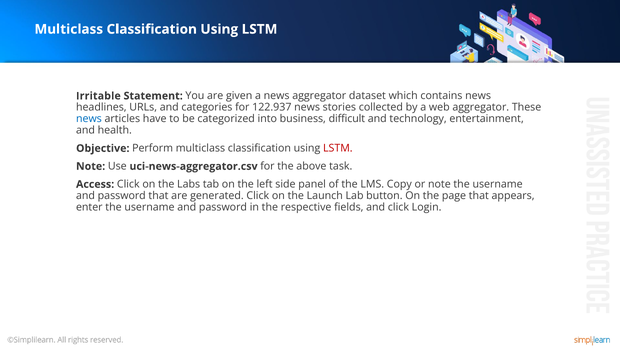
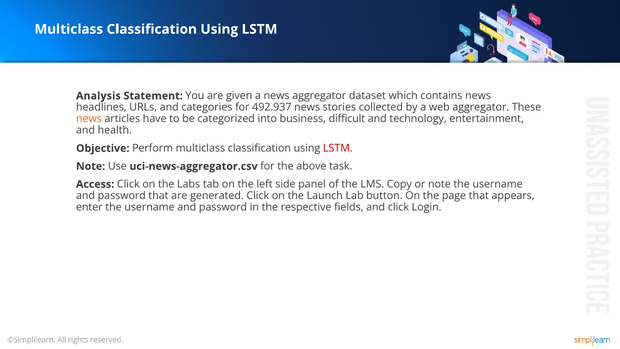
Irritable: Irritable -> Analysis
122.937: 122.937 -> 492.937
news at (89, 119) colour: blue -> orange
